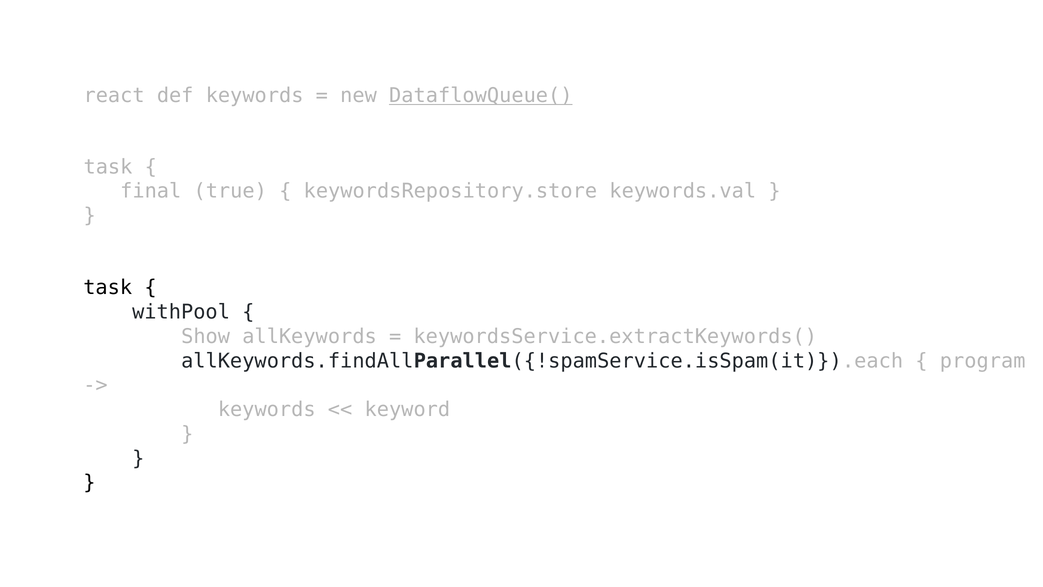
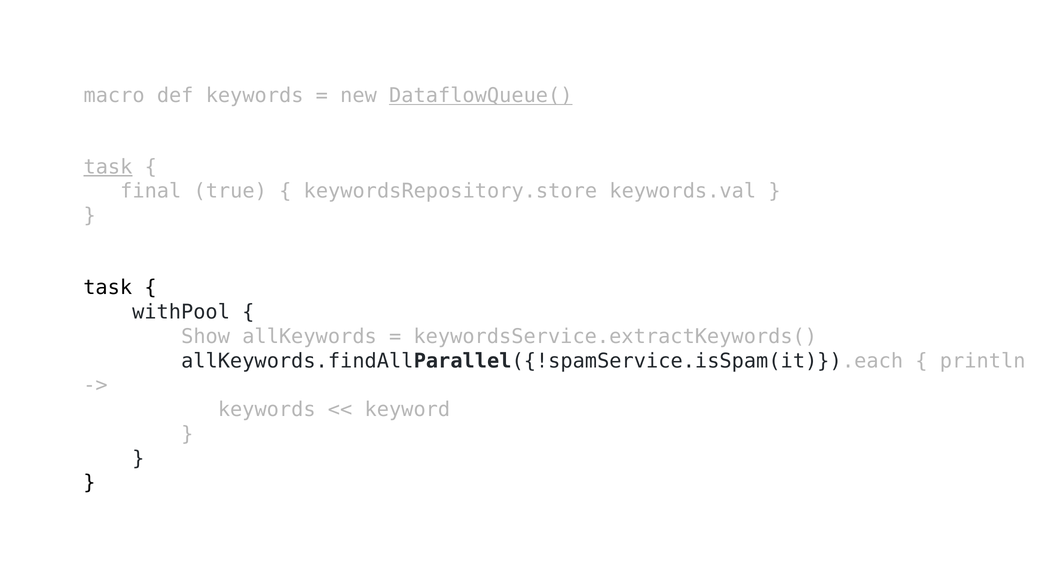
react: react -> macro
task at (108, 167) underline: none -> present
program: program -> println
